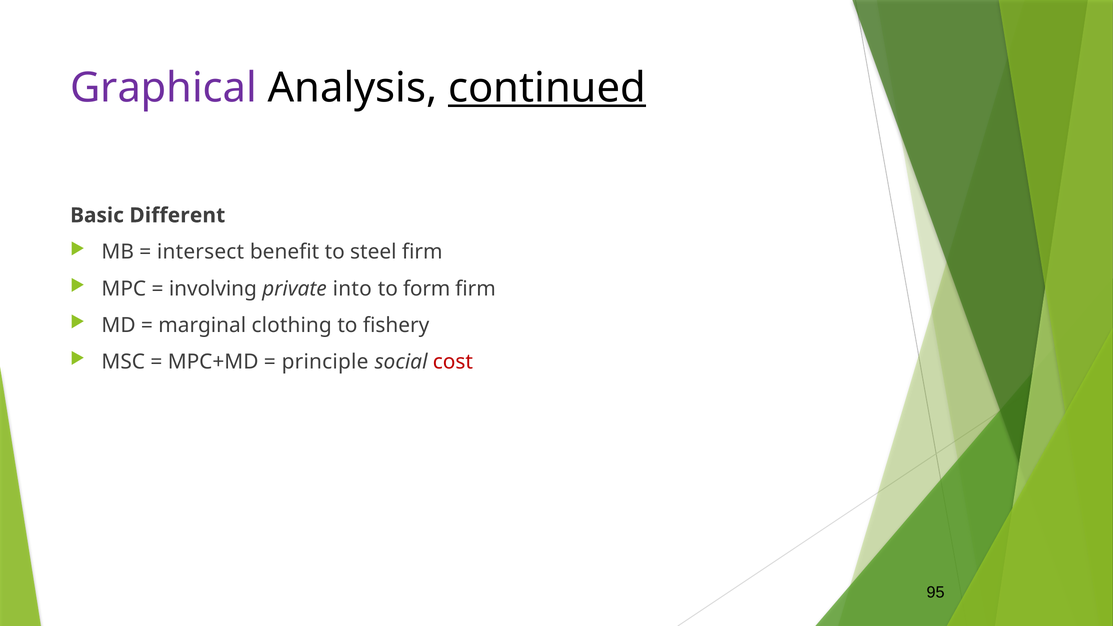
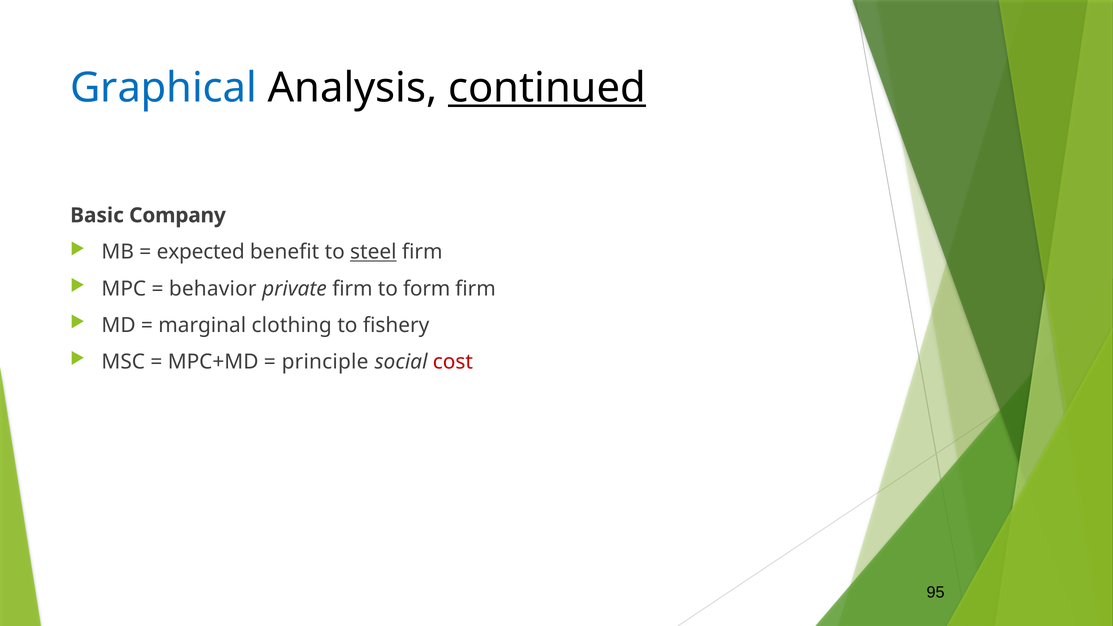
Graphical colour: purple -> blue
Different: Different -> Company
intersect: intersect -> expected
steel underline: none -> present
involving: involving -> behavior
private into: into -> firm
